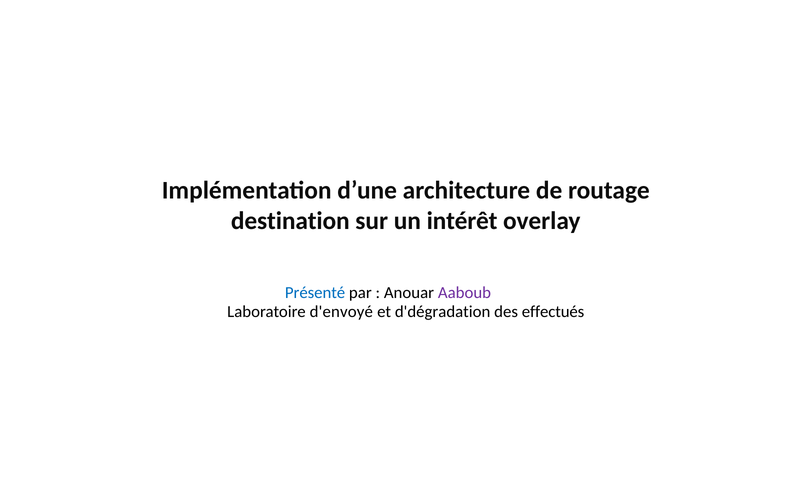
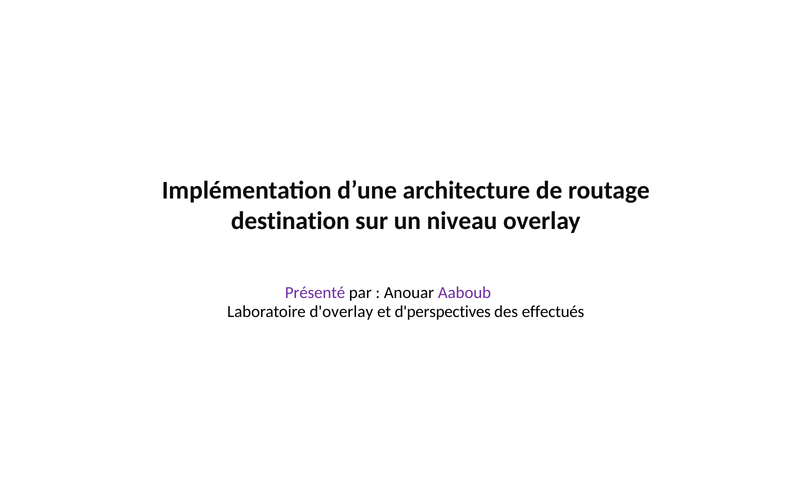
intérêt: intérêt -> niveau
Présenté colour: blue -> purple
d'envoyé: d'envoyé -> d'overlay
d'dégradation: d'dégradation -> d'perspectives
